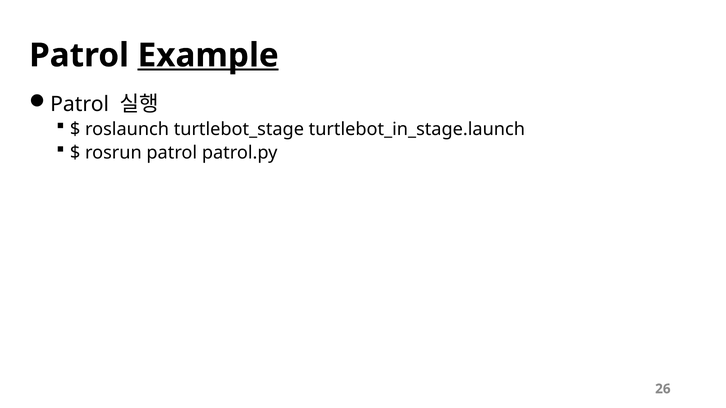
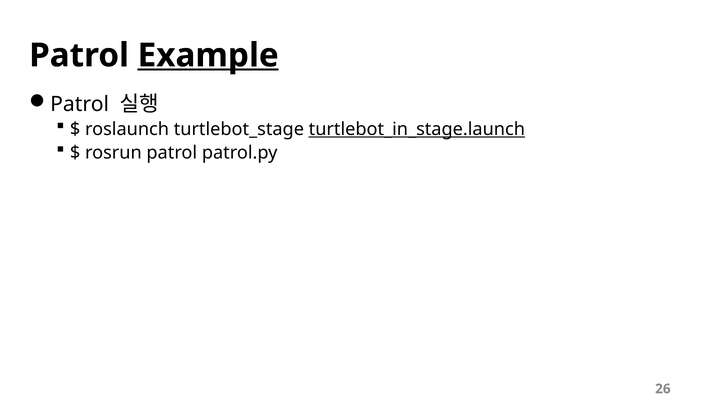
turtlebot_in_stage.launch underline: none -> present
